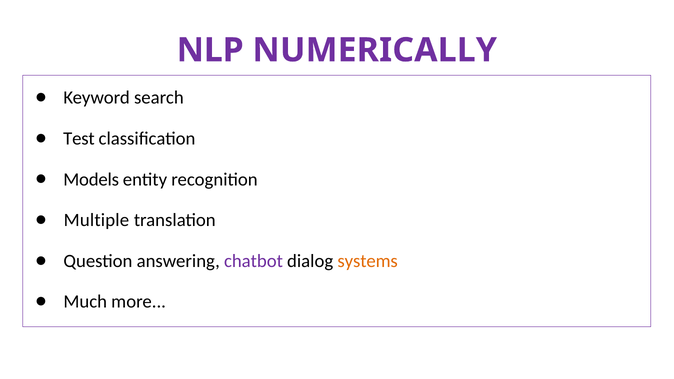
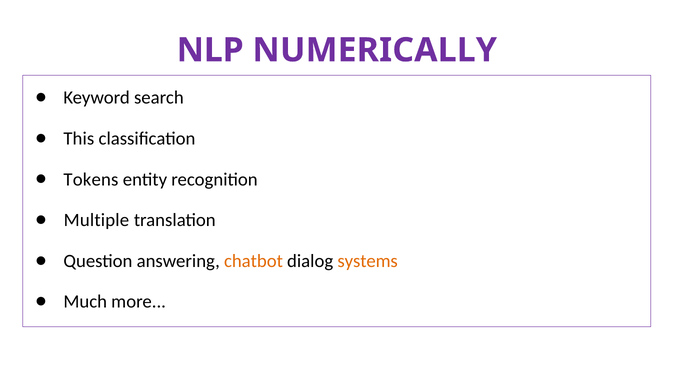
Test: Test -> This
Models: Models -> Tokens
chatbot colour: purple -> orange
